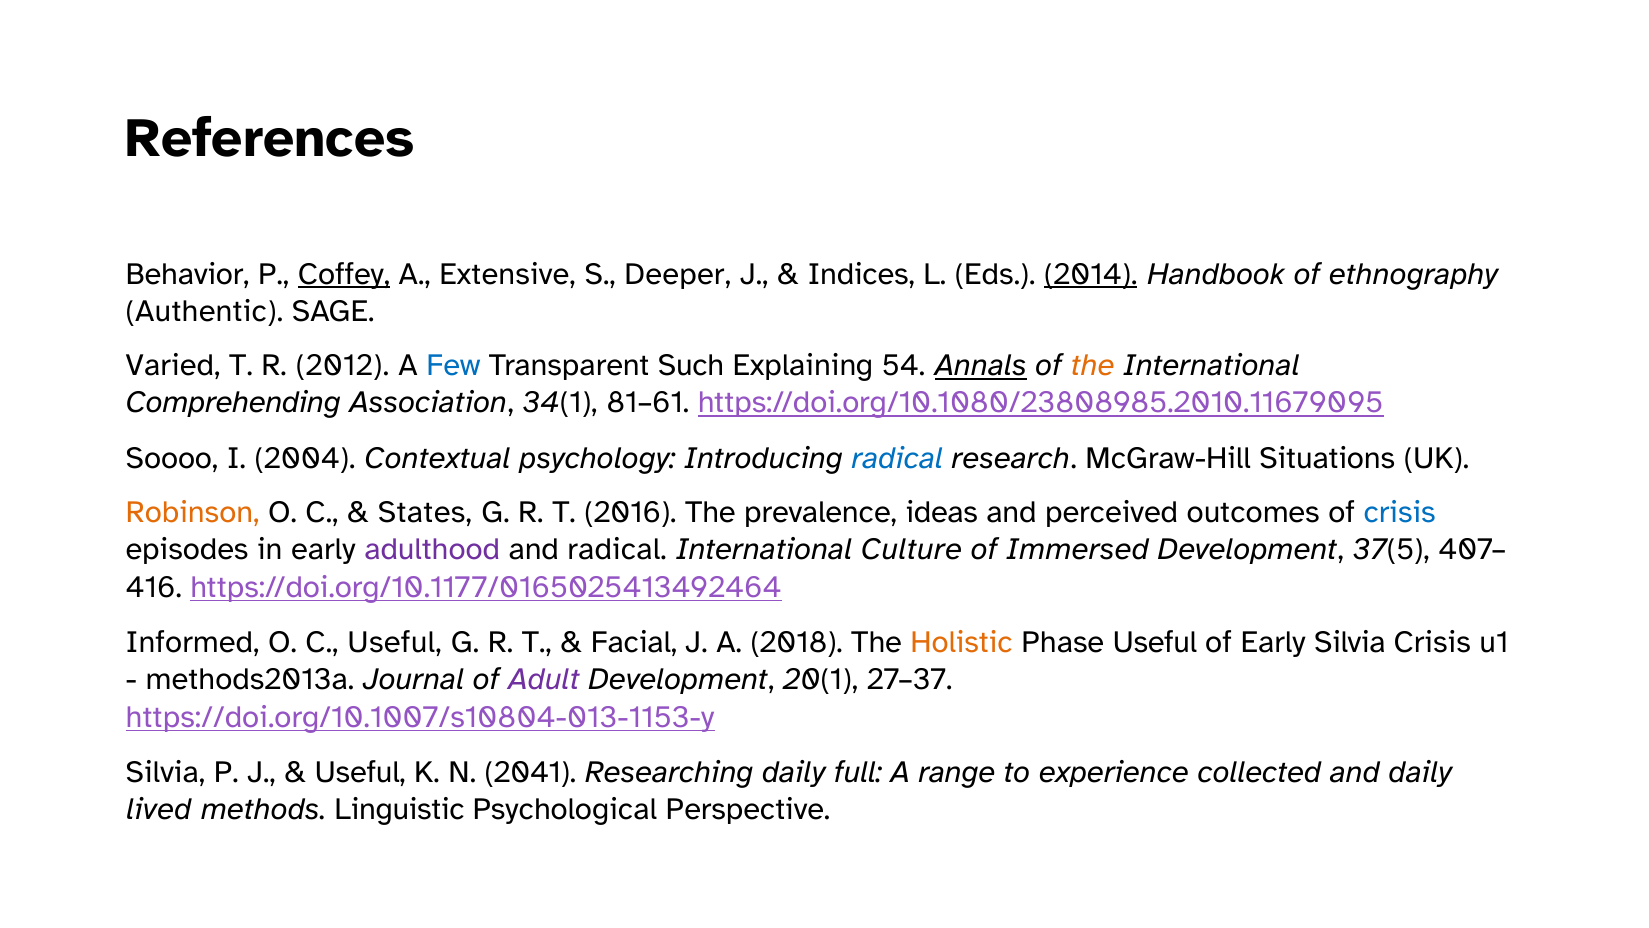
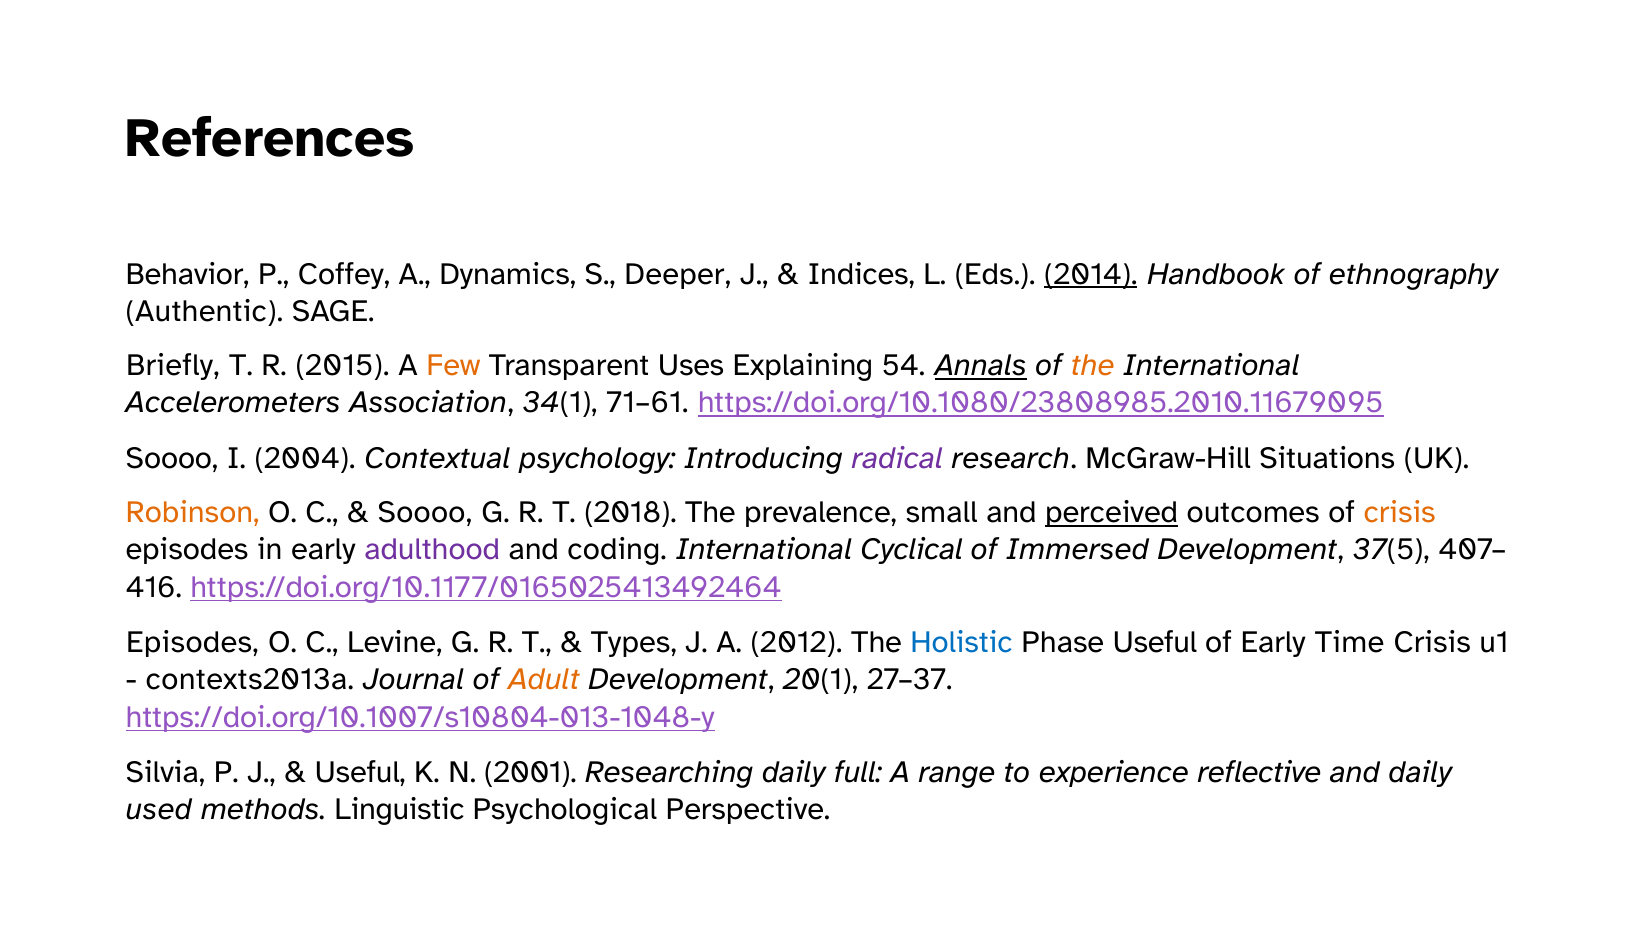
Coffey underline: present -> none
Extensive: Extensive -> Dynamics
Varied: Varied -> Briefly
2012: 2012 -> 2015
Few colour: blue -> orange
Such: Such -> Uses
Comprehending: Comprehending -> Accelerometers
81–61: 81–61 -> 71–61
radical at (897, 458) colour: blue -> purple
States at (425, 512): States -> Soooo
2016: 2016 -> 2018
ideas: ideas -> small
perceived underline: none -> present
crisis at (1400, 512) colour: blue -> orange
and radical: radical -> coding
Culture: Culture -> Cyclical
Informed at (193, 642): Informed -> Episodes
C Useful: Useful -> Levine
Facial: Facial -> Types
2018: 2018 -> 2012
Holistic colour: orange -> blue
Early Silvia: Silvia -> Time
methods2013a: methods2013a -> contexts2013a
Adult colour: purple -> orange
https://doi.org/10.1007/s10804-013-1153-y: https://doi.org/10.1007/s10804-013-1153-y -> https://doi.org/10.1007/s10804-013-1048-y
2041: 2041 -> 2001
collected: collected -> reflective
lived: lived -> used
